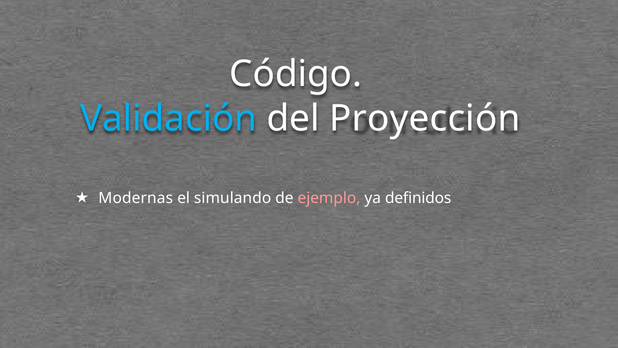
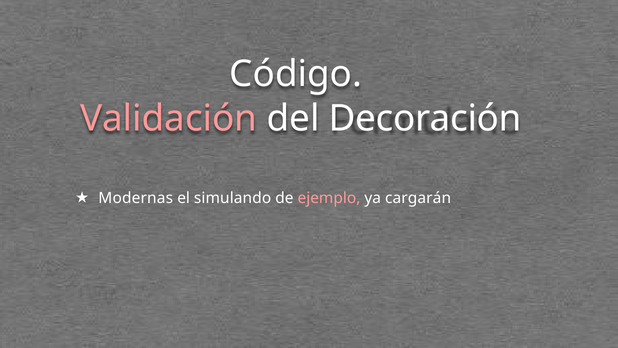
Validación colour: light blue -> pink
Proyección: Proyección -> Decoración
definidos: definidos -> cargarán
